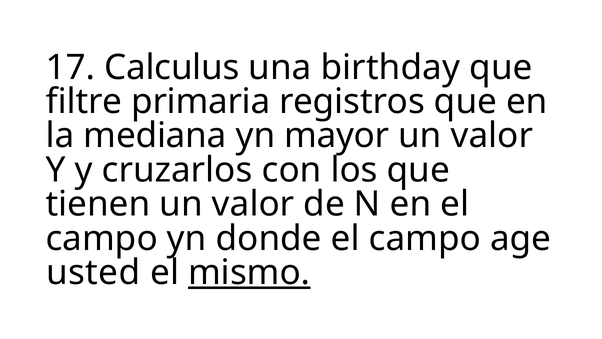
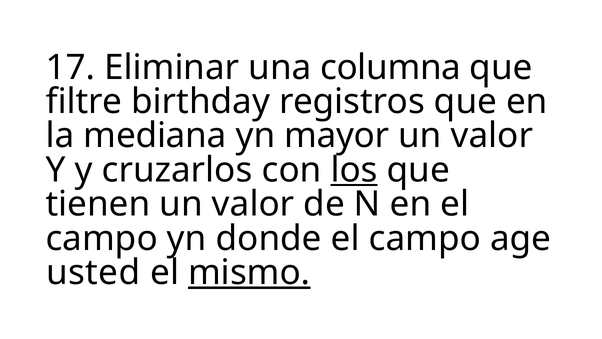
Calculus: Calculus -> Eliminar
birthday: birthday -> columna
primaria: primaria -> birthday
los underline: none -> present
